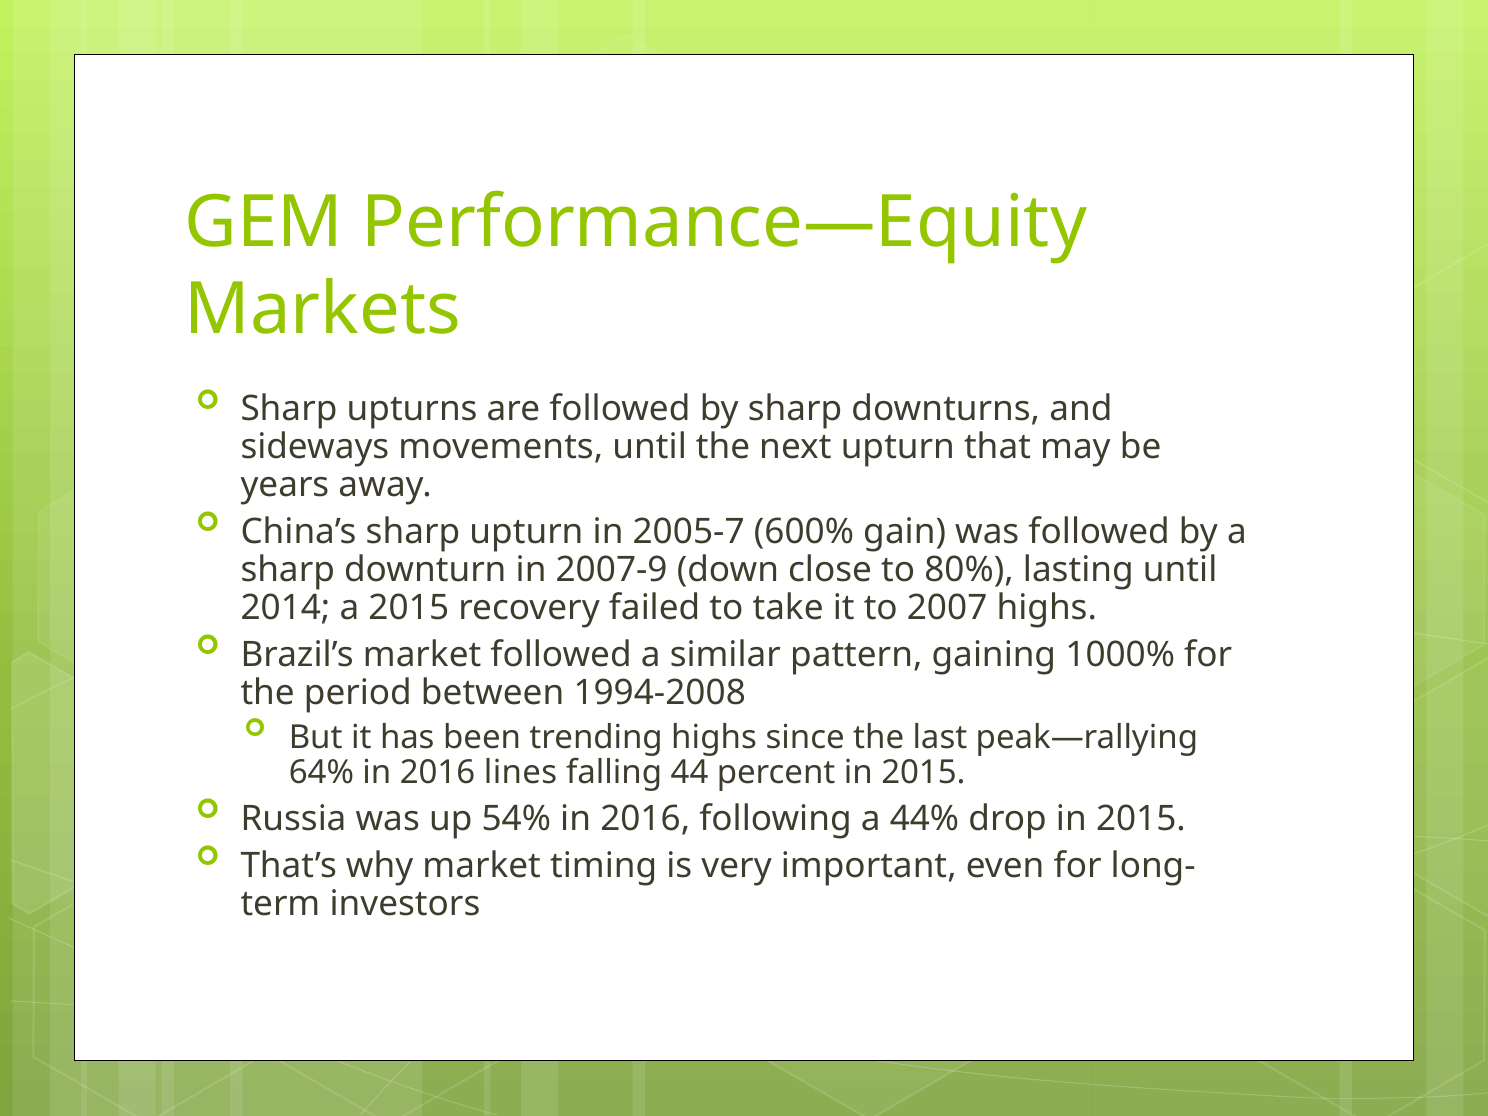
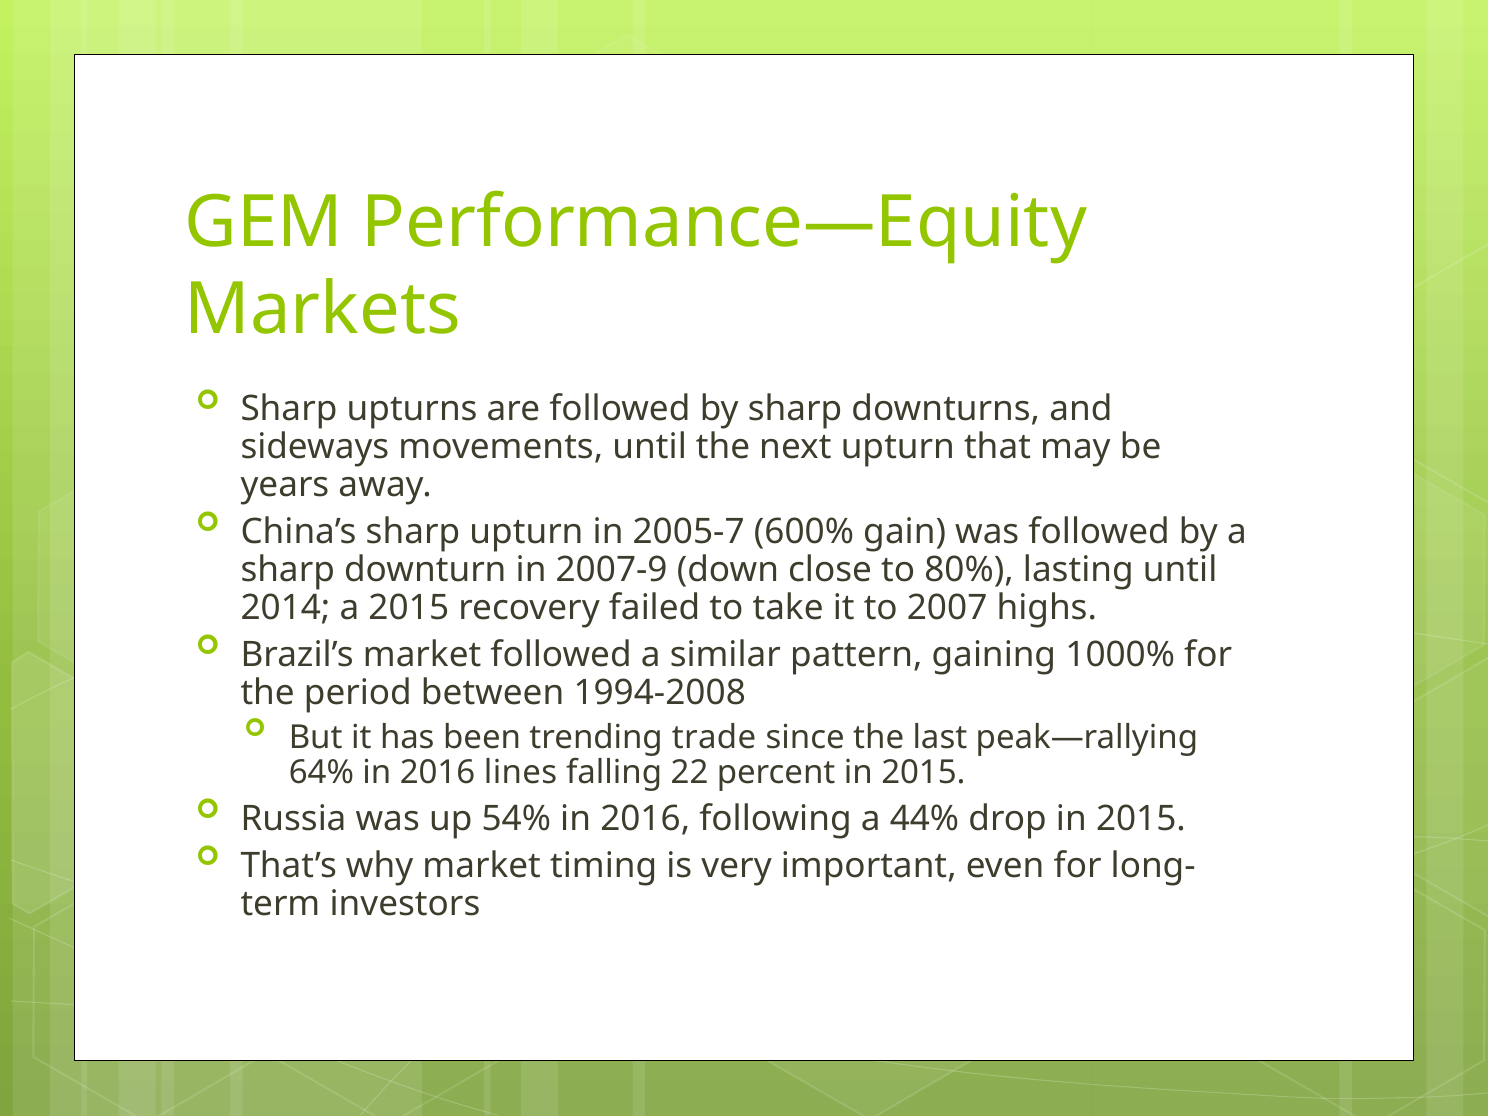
trending highs: highs -> trade
44: 44 -> 22
